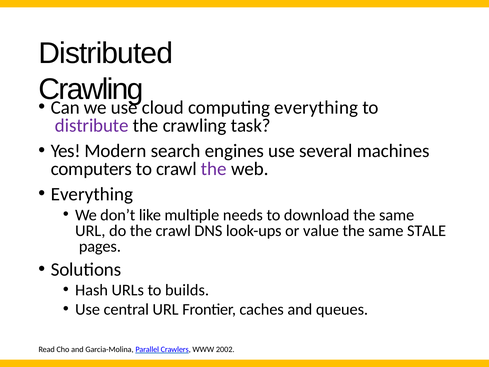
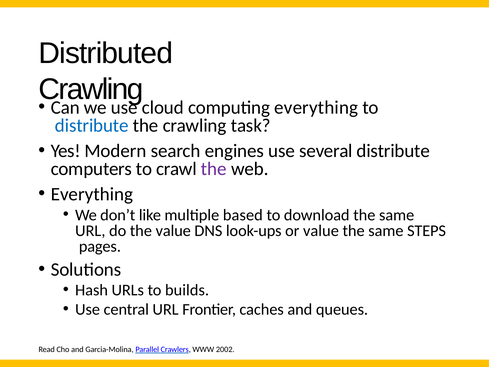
distribute at (92, 126) colour: purple -> blue
several machines: machines -> distribute
needs: needs -> based
the crawl: crawl -> value
STALE: STALE -> STEPS
